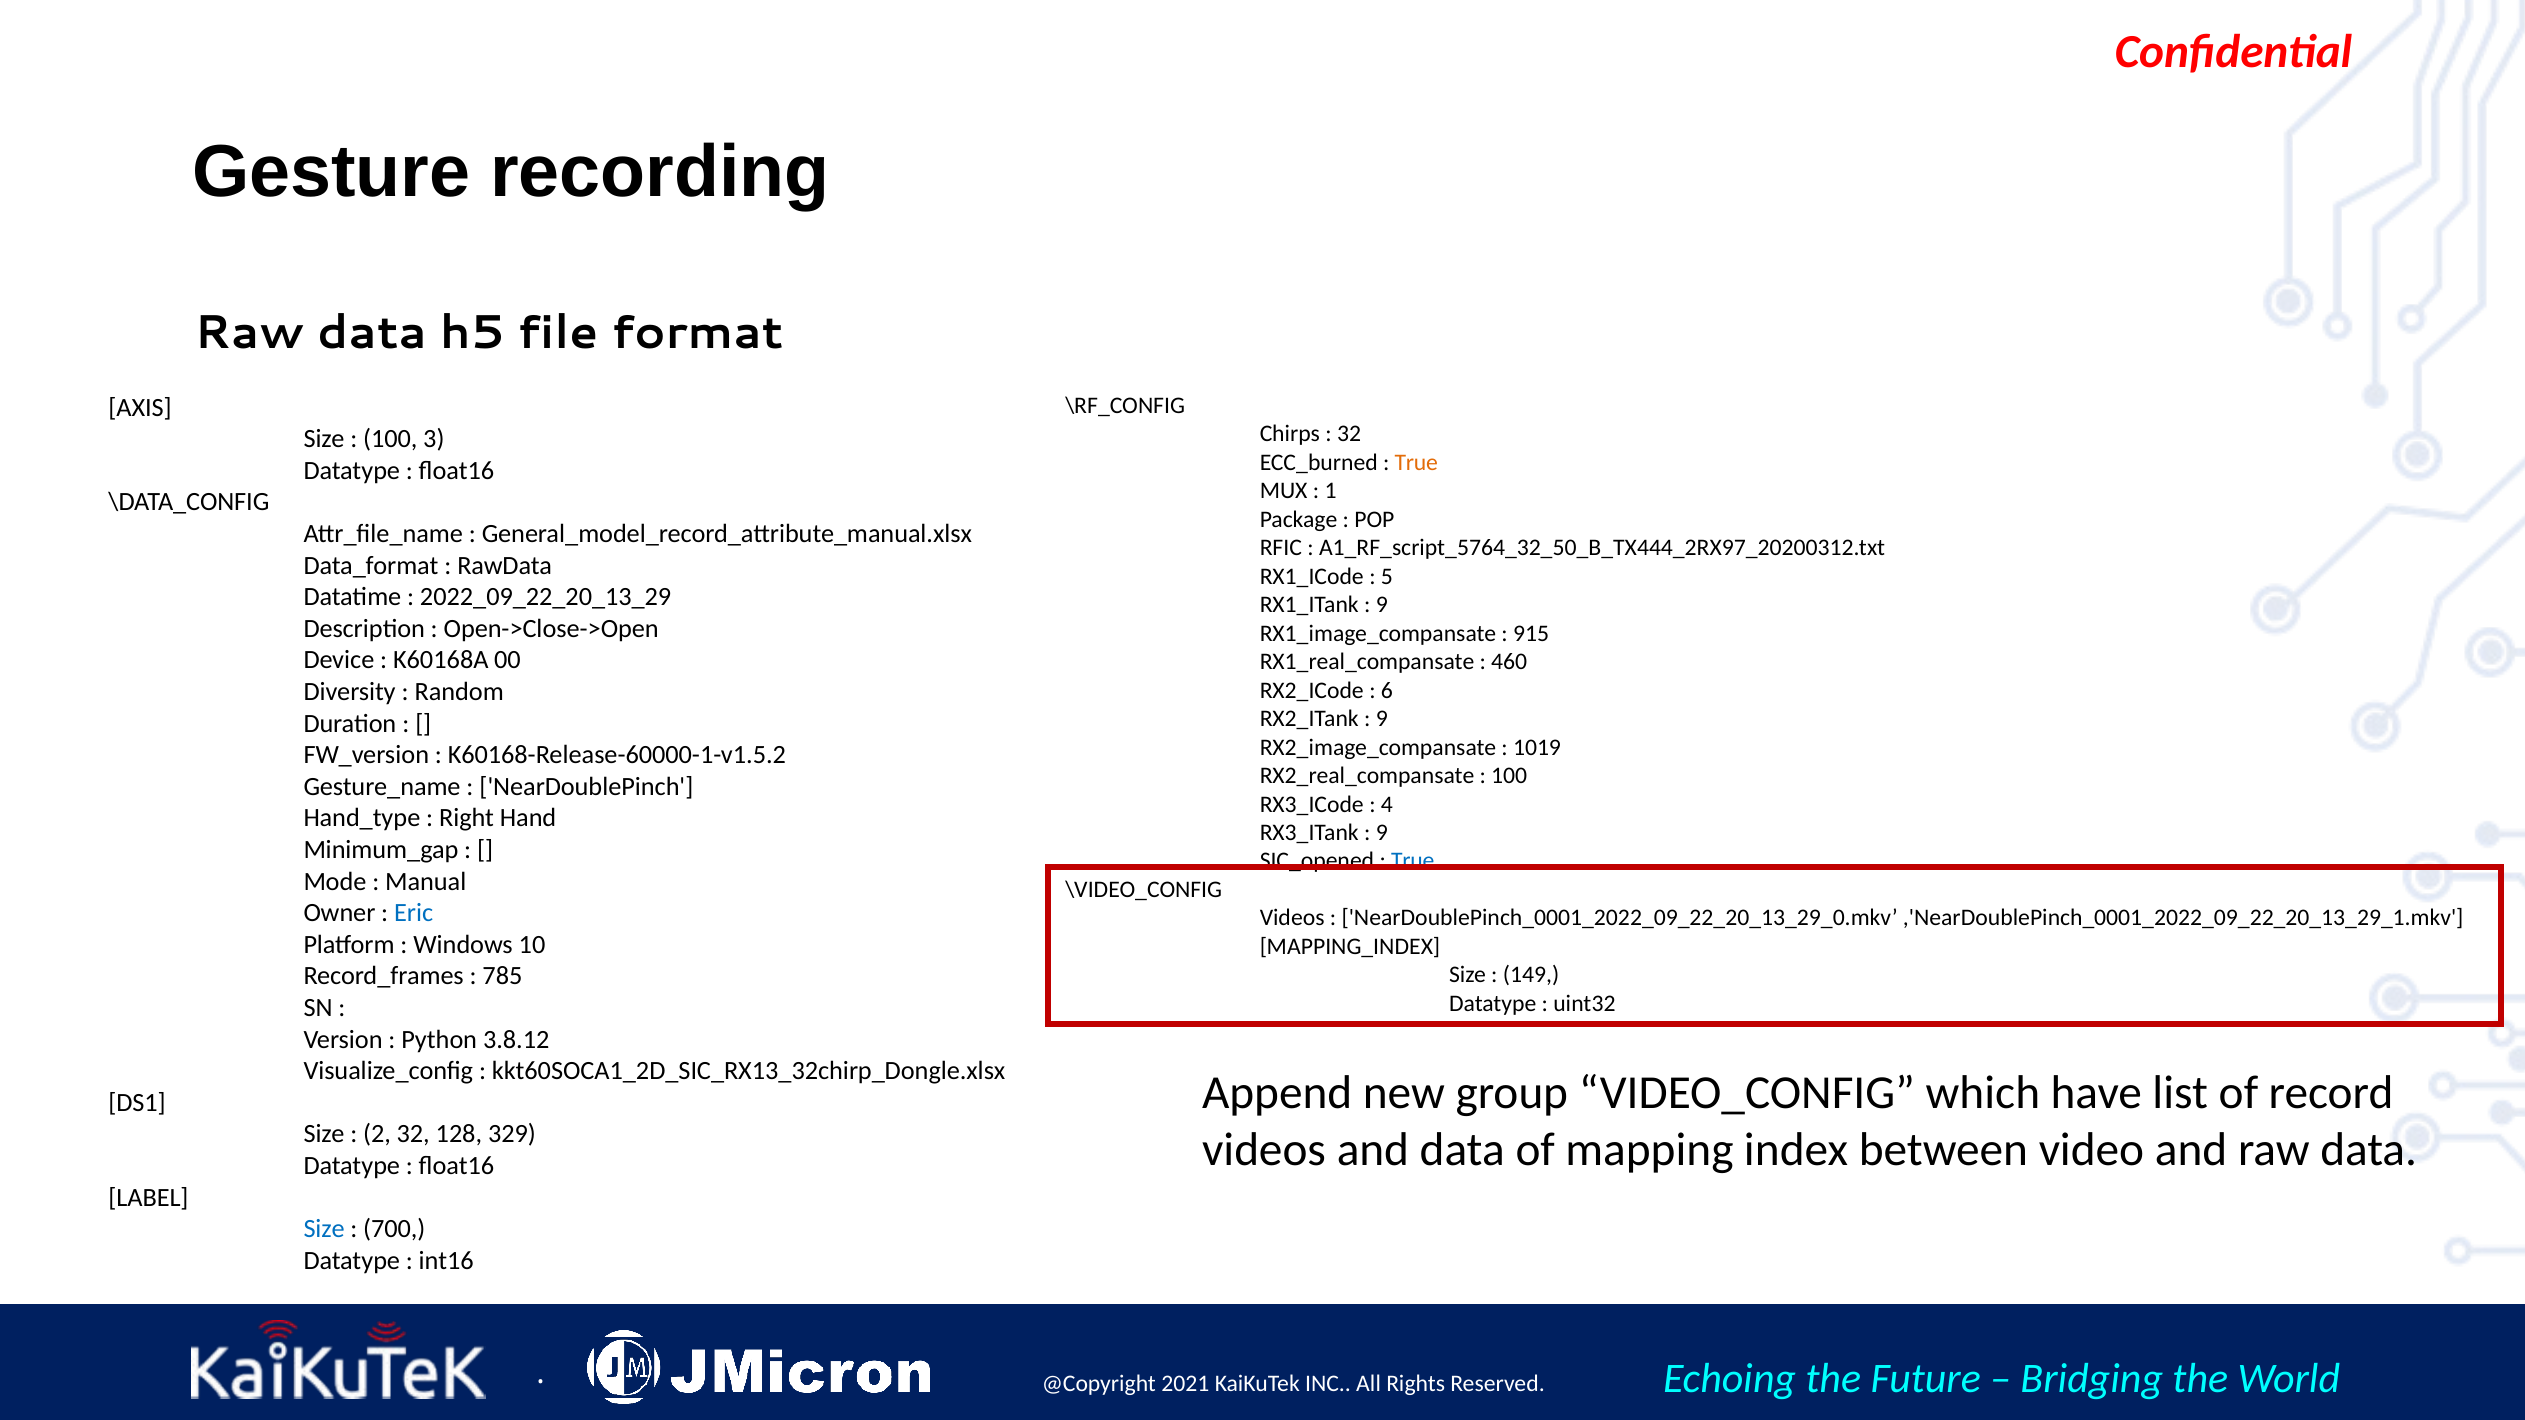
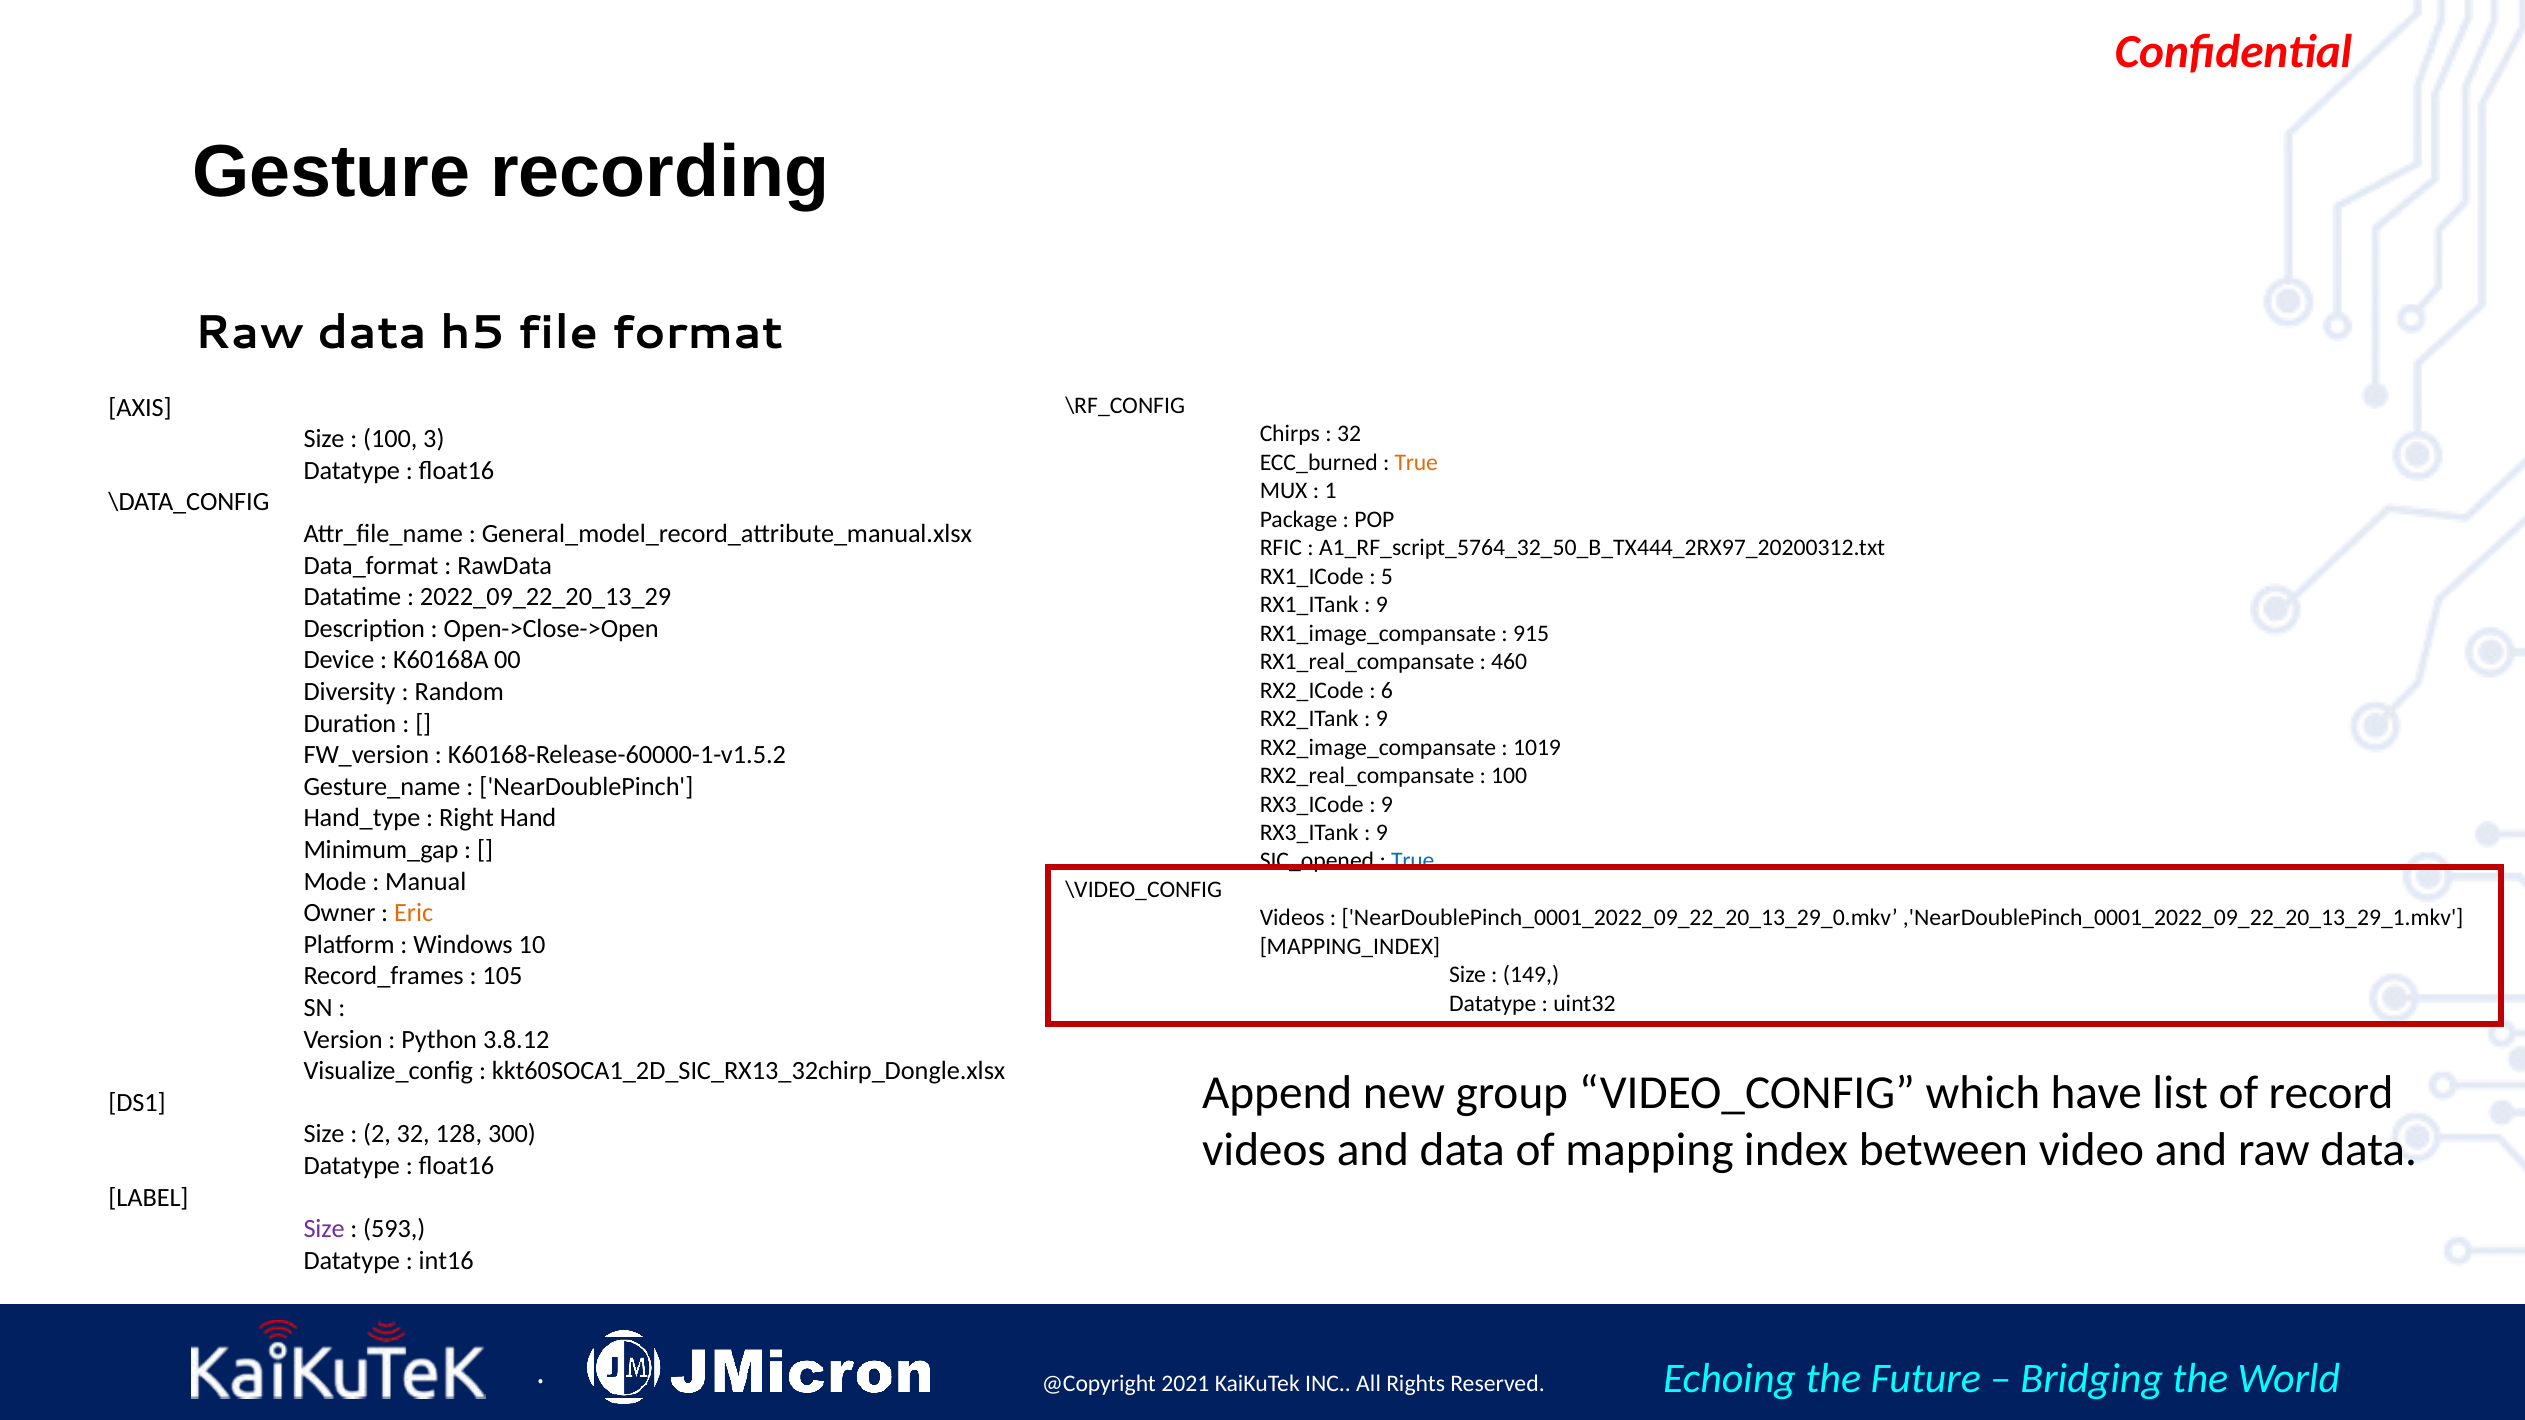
4 at (1387, 804): 4 -> 9
Eric colour: blue -> orange
785: 785 -> 105
329: 329 -> 300
Size at (324, 1229) colour: blue -> purple
700: 700 -> 593
